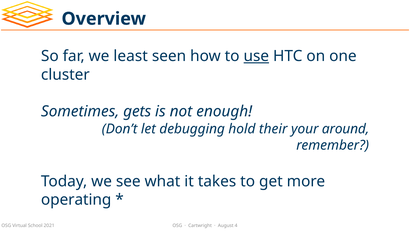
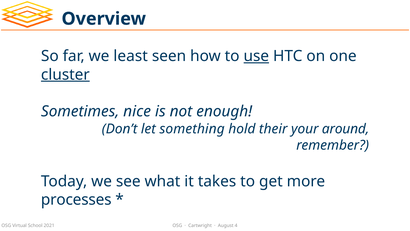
cluster underline: none -> present
gets: gets -> nice
debugging: debugging -> something
operating: operating -> processes
